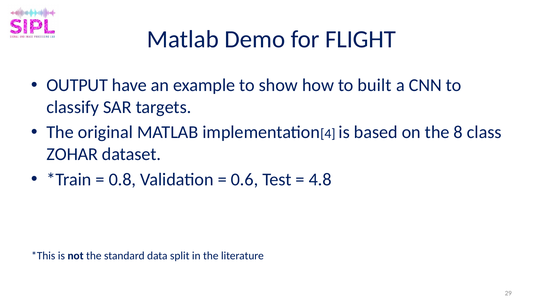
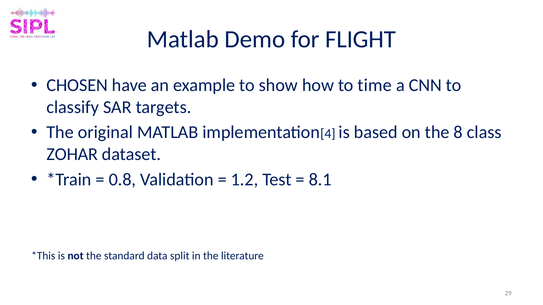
OUTPUT: OUTPUT -> CHOSEN
built: built -> time
0.6: 0.6 -> 1.2
4.8: 4.8 -> 8.1
